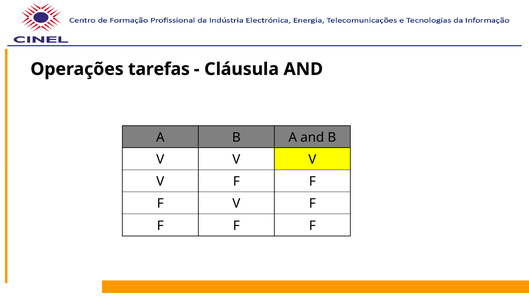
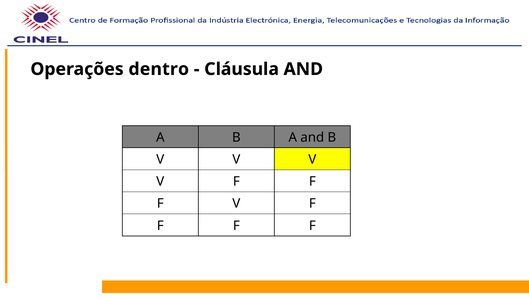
tarefas: tarefas -> dentro
